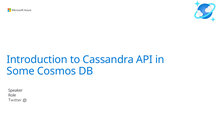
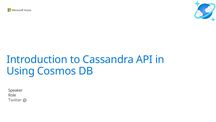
Some: Some -> Using
